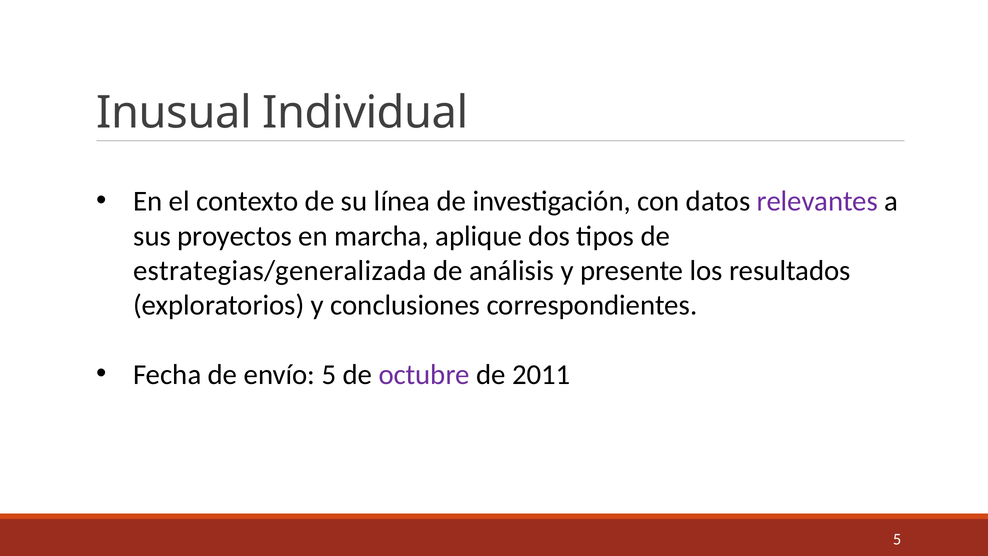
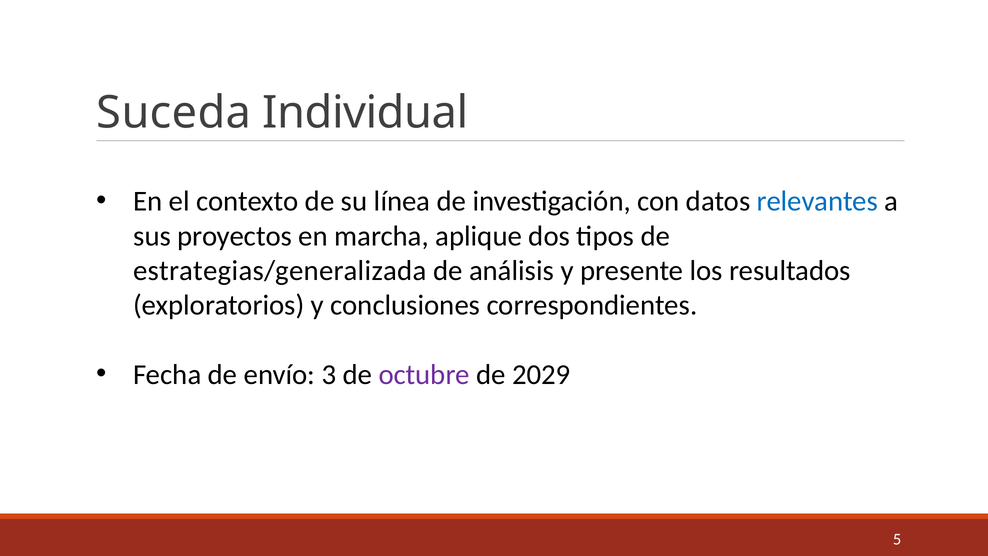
Inusual: Inusual -> Suceda
relevantes colour: purple -> blue
envío 5: 5 -> 3
2011: 2011 -> 2029
